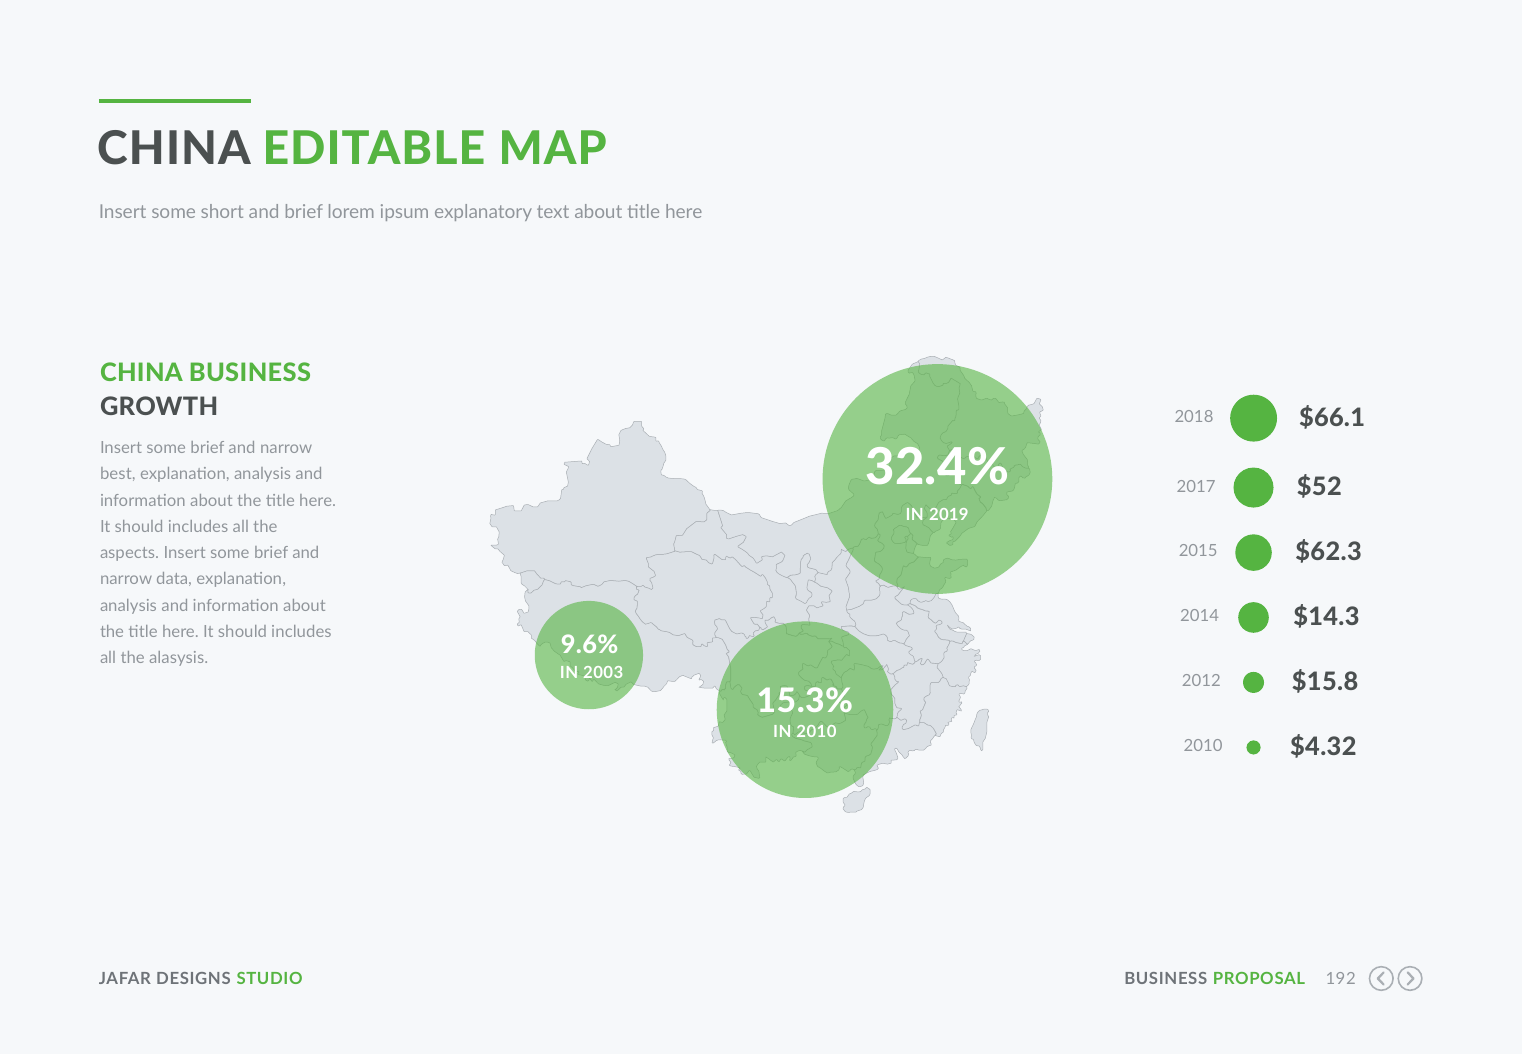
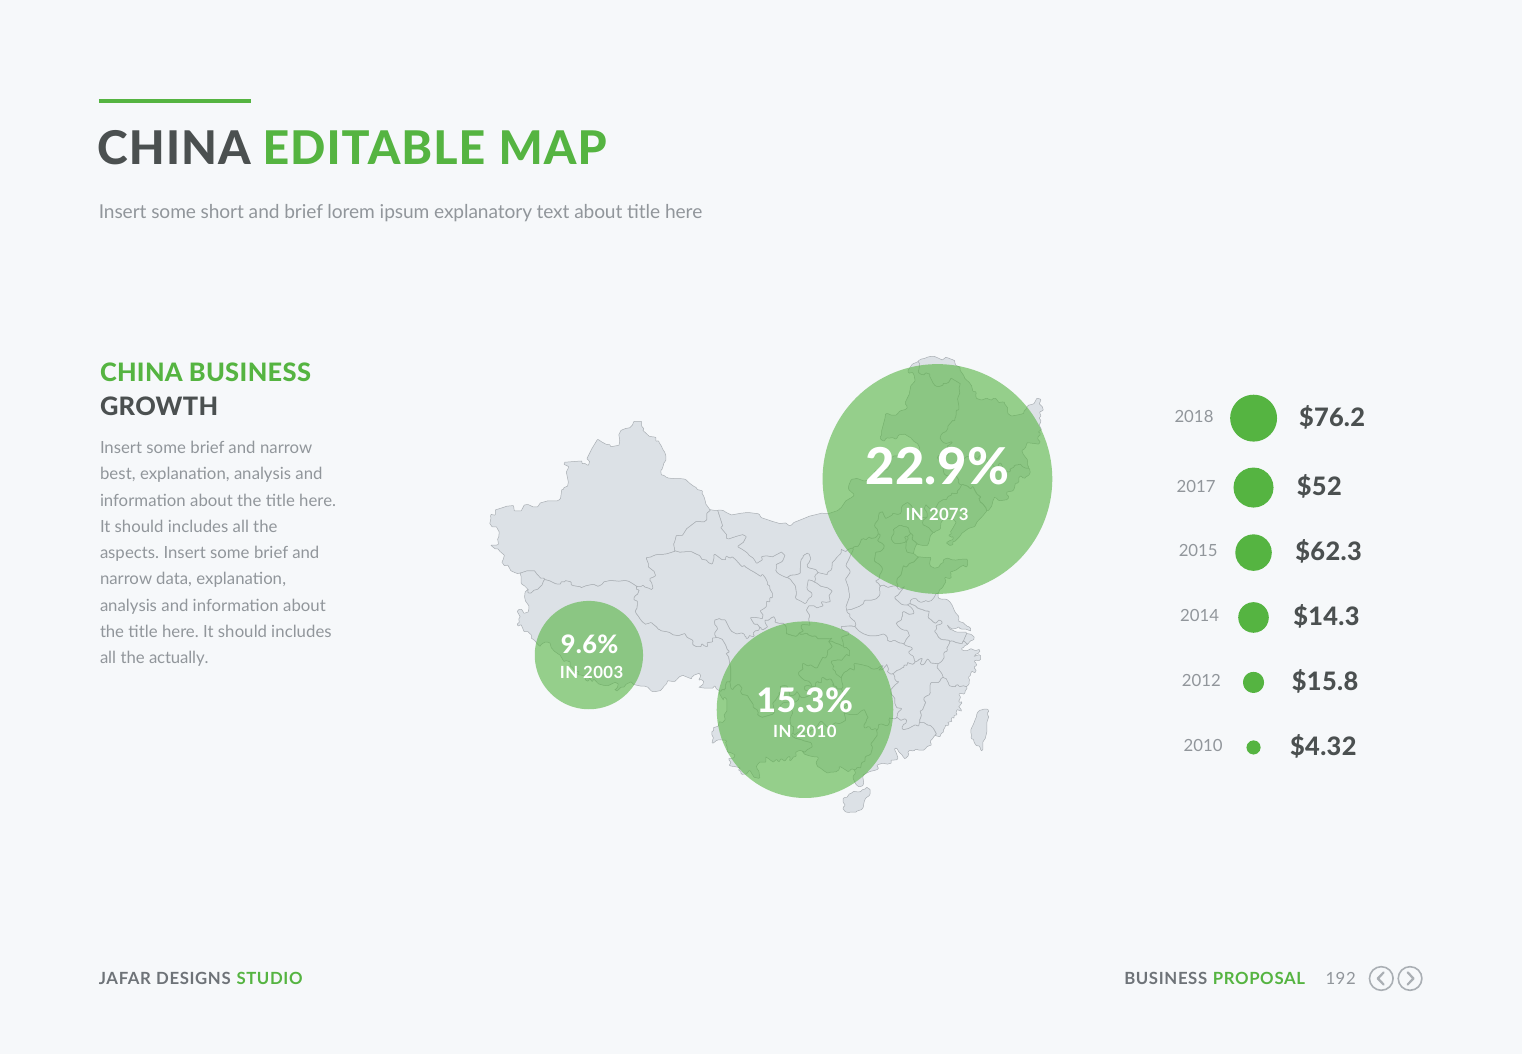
$66.1: $66.1 -> $76.2
32.4%: 32.4% -> 22.9%
2019: 2019 -> 2073
alasysis: alasysis -> actually
